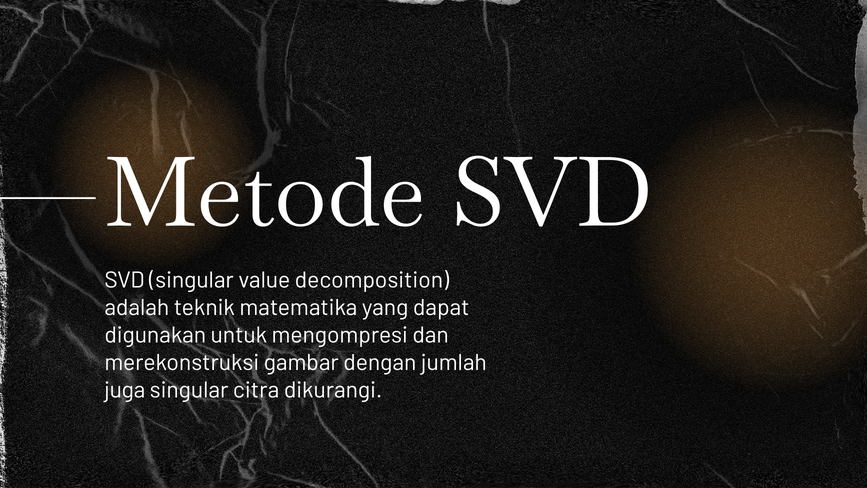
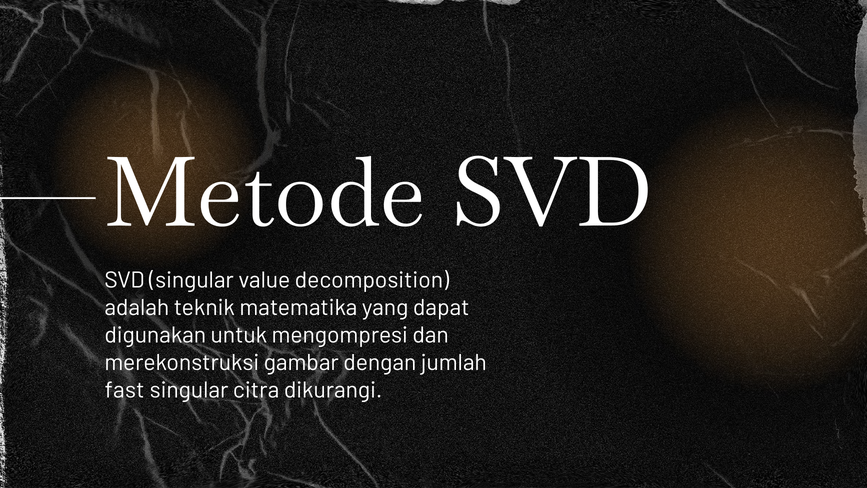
juga: juga -> fast
